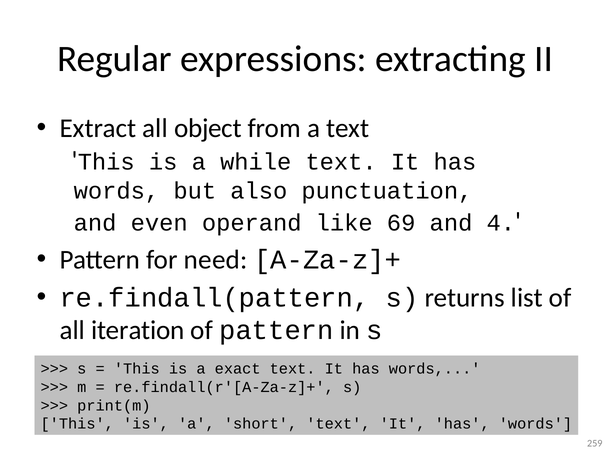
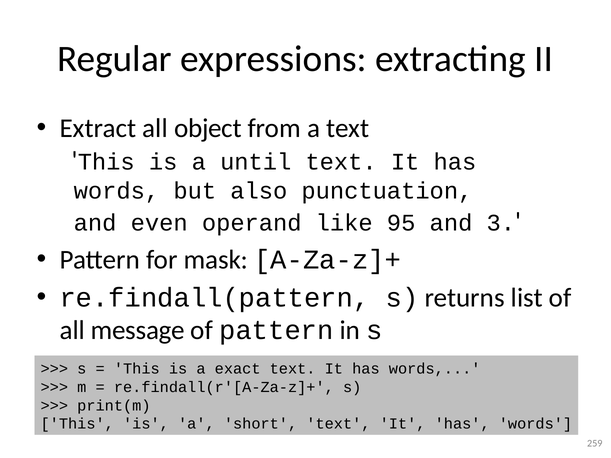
while: while -> until
69: 69 -> 95
4: 4 -> 3
need: need -> mask
iteration: iteration -> message
